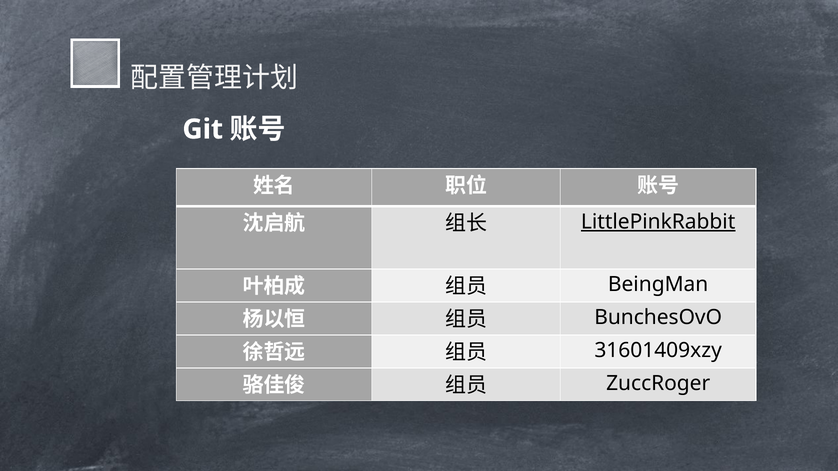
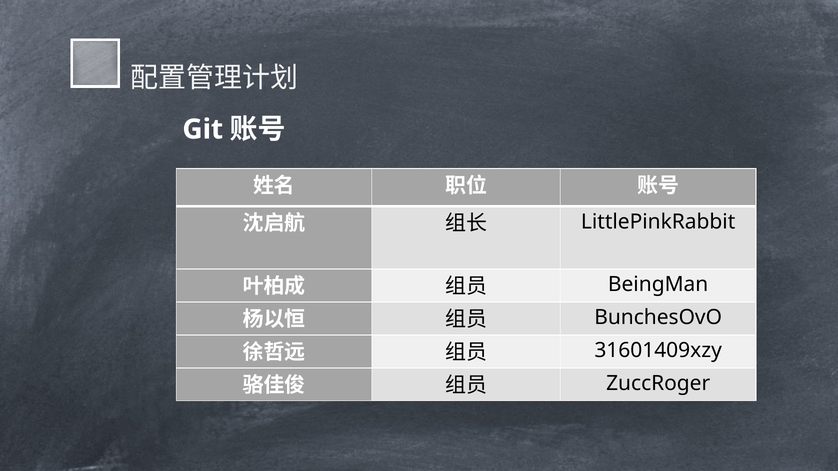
LittlePinkRabbit underline: present -> none
